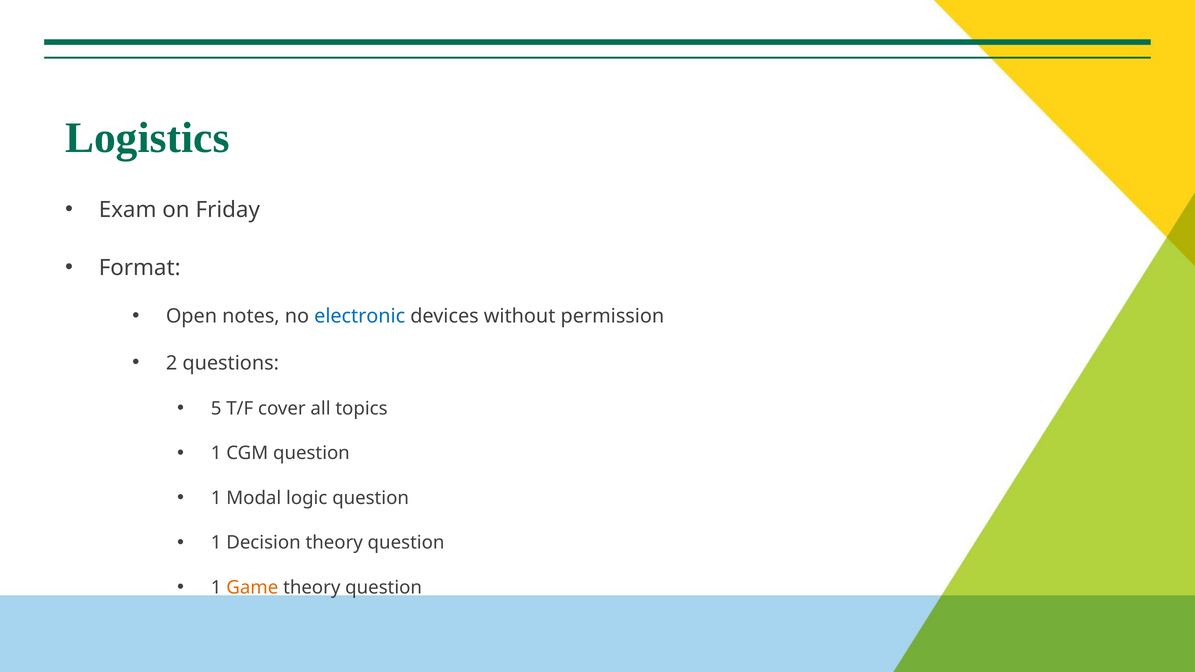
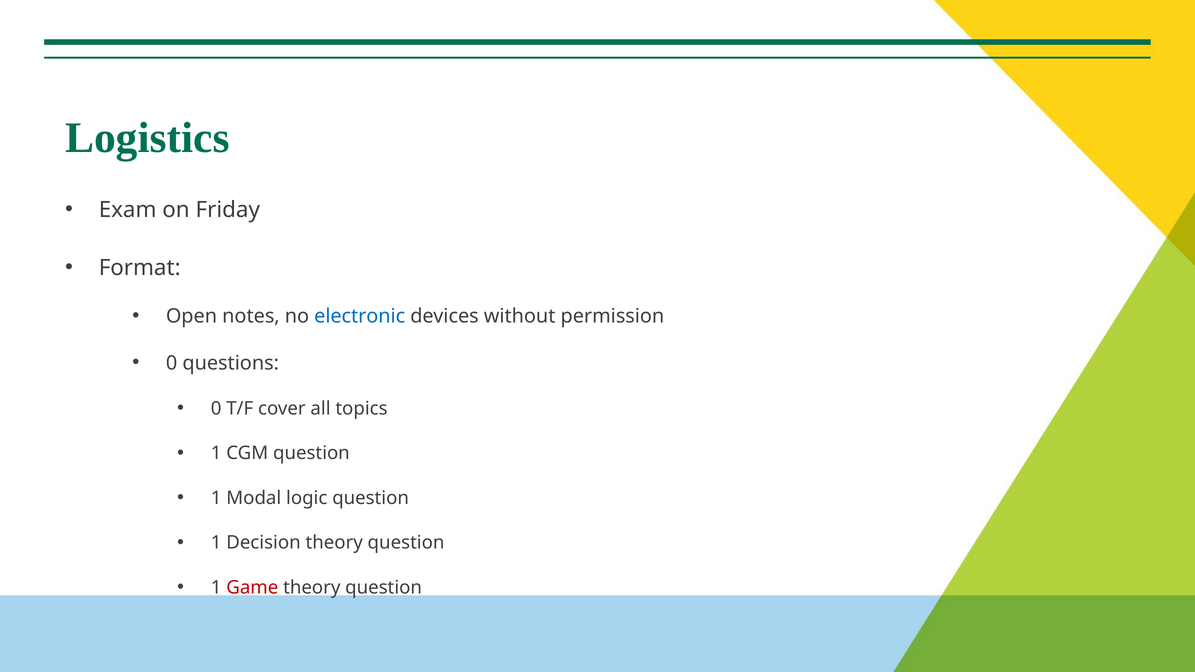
2 at (172, 363): 2 -> 0
5 at (216, 409): 5 -> 0
Game colour: orange -> red
